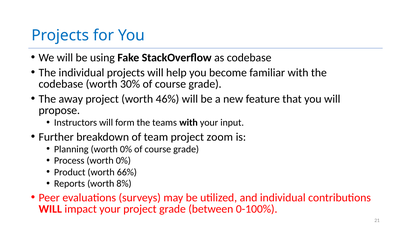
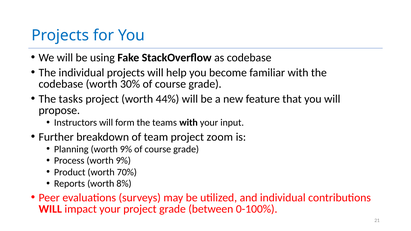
away: away -> tasks
46%: 46% -> 44%
Planning worth 0%: 0% -> 9%
Process worth 0%: 0% -> 9%
66%: 66% -> 70%
